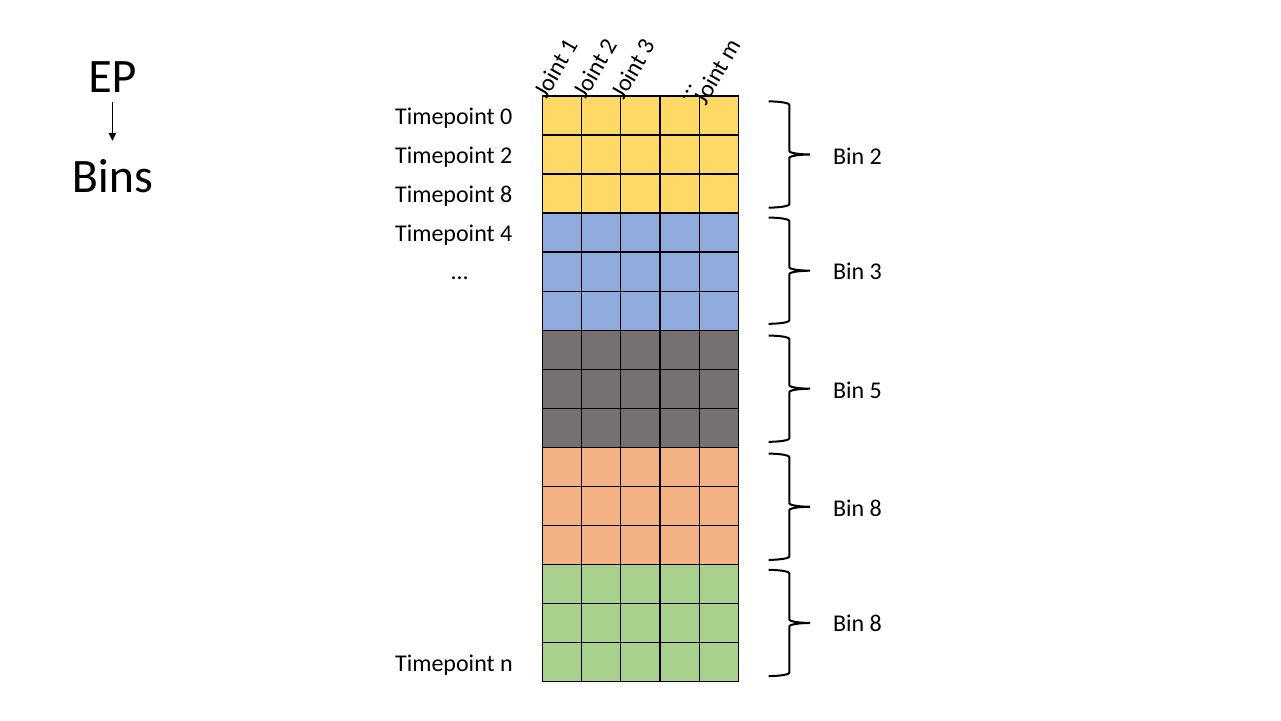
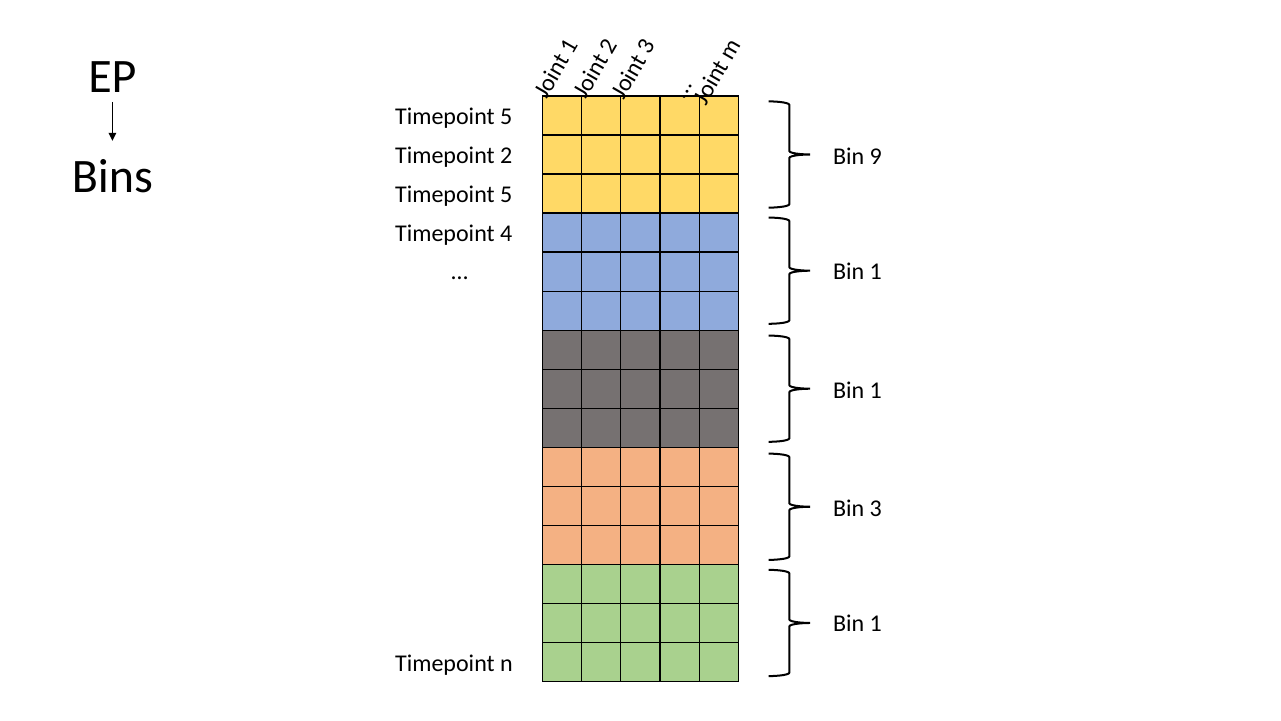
0 at (506, 117): 0 -> 5
Bin 2: 2 -> 9
8 at (506, 194): 8 -> 5
3 at (876, 272): 3 -> 1
5 at (876, 390): 5 -> 1
8 at (876, 508): 8 -> 3
8 at (876, 623): 8 -> 1
